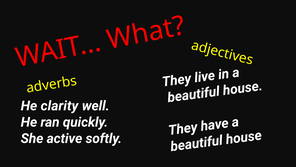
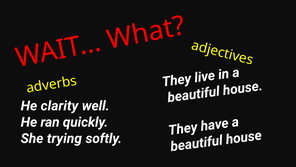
active: active -> trying
